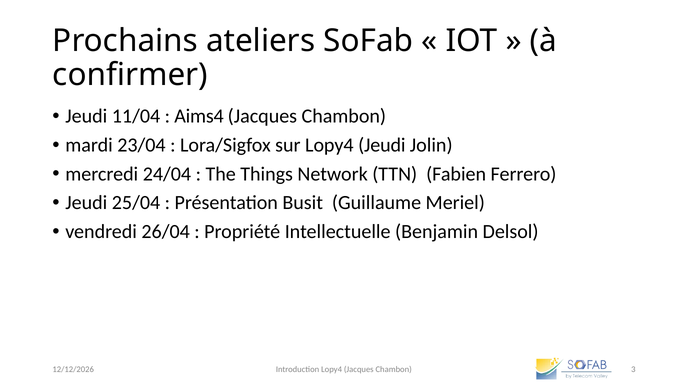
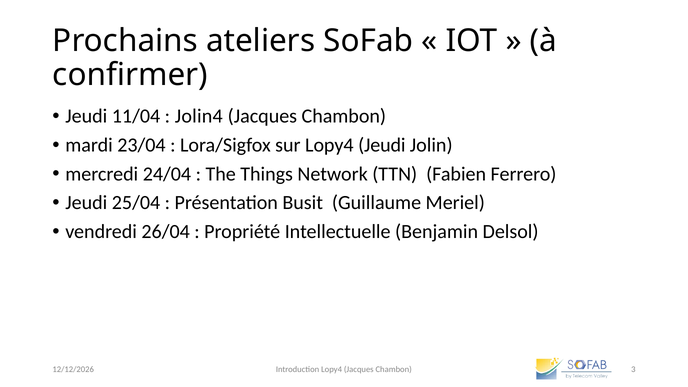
Aims4: Aims4 -> Jolin4
